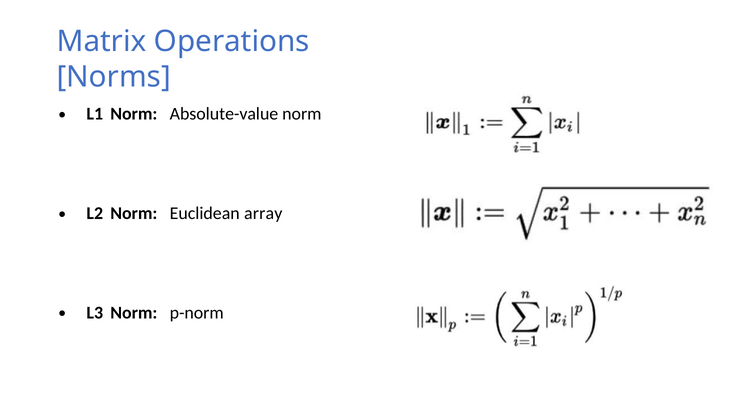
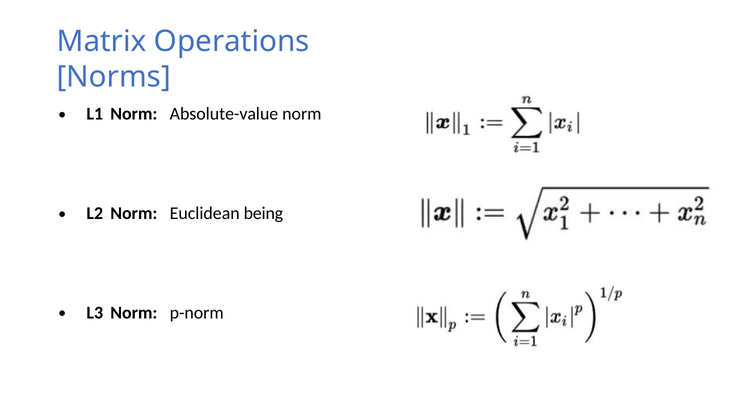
array: array -> being
